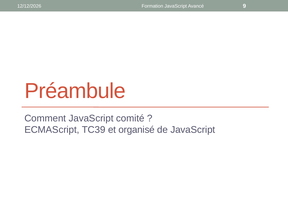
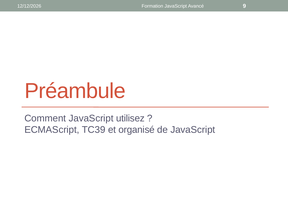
comité: comité -> utilisez
